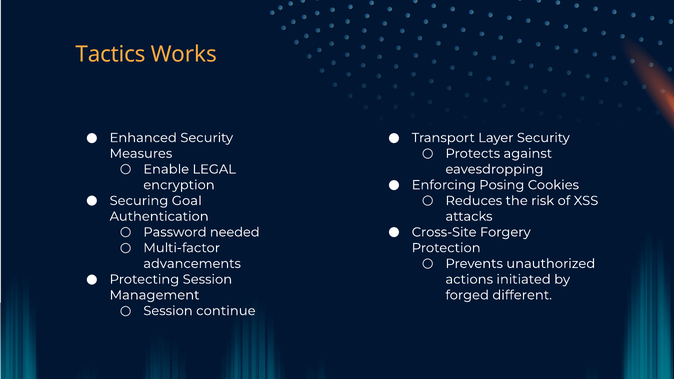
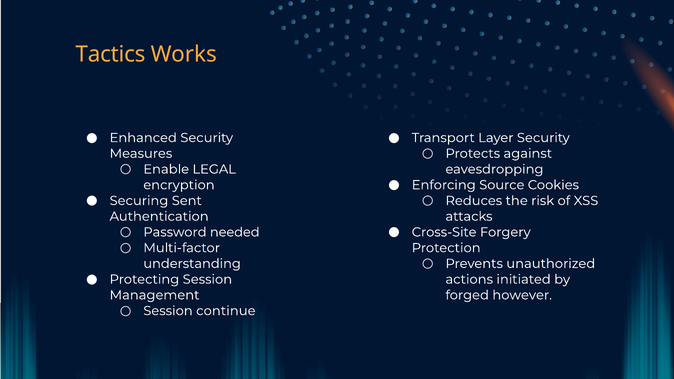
Posing: Posing -> Source
Goal: Goal -> Sent
advancements: advancements -> understanding
different: different -> however
